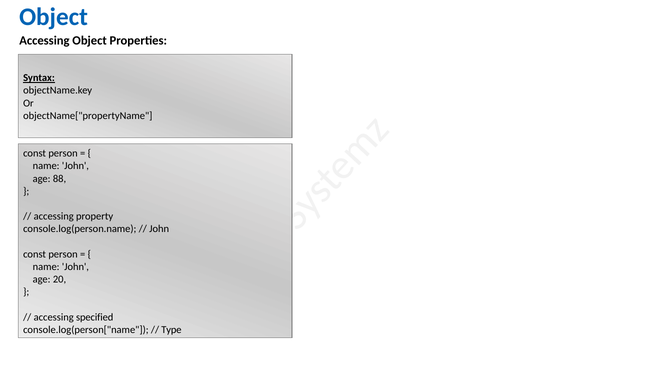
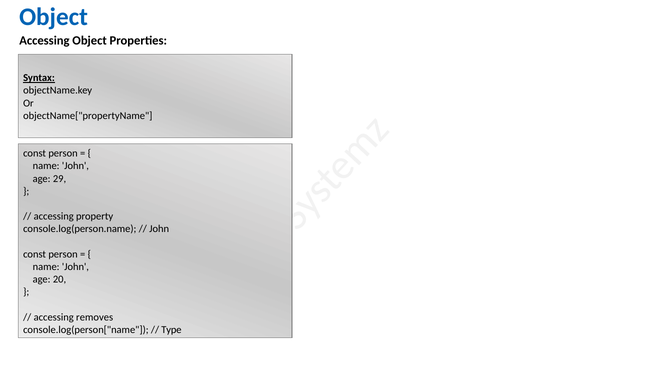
88: 88 -> 29
specified: specified -> removes
